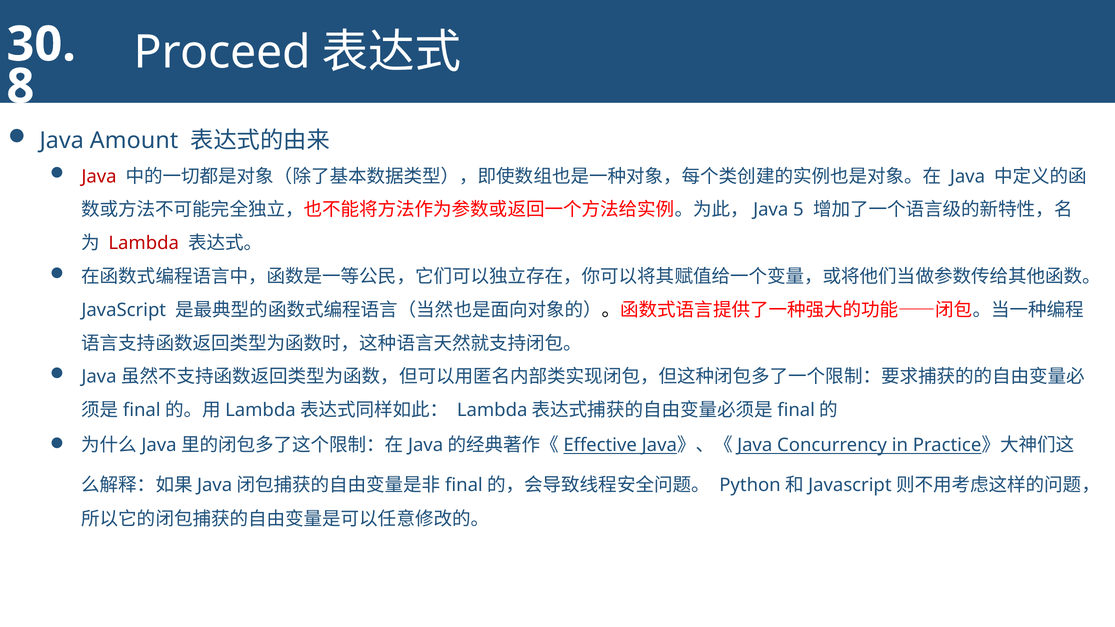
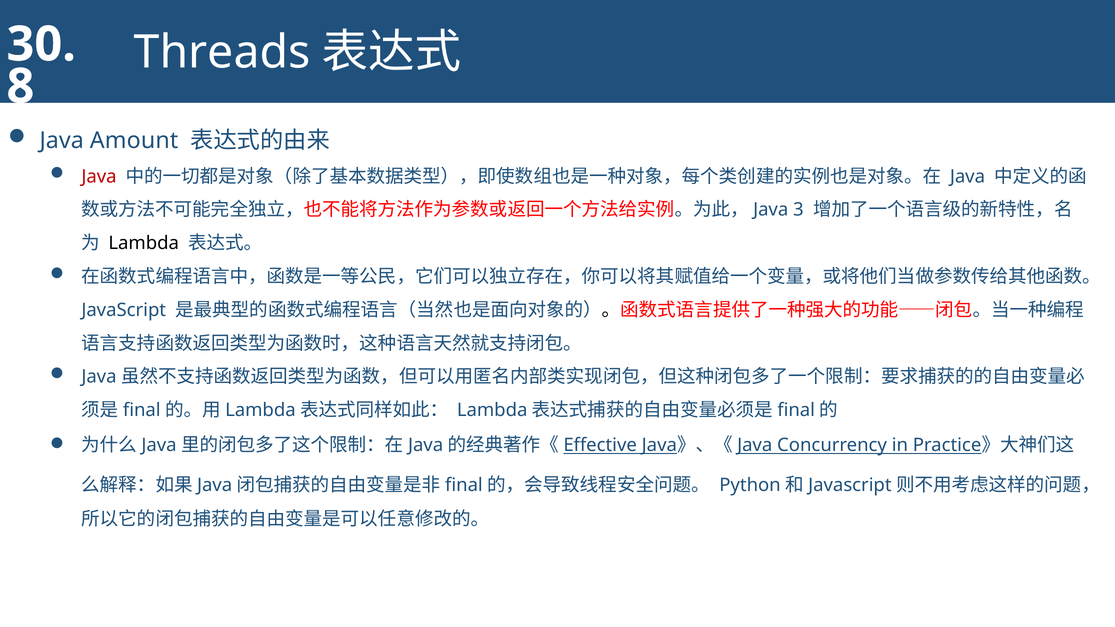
Proceed: Proceed -> Threads
5: 5 -> 3
Lambda colour: red -> black
